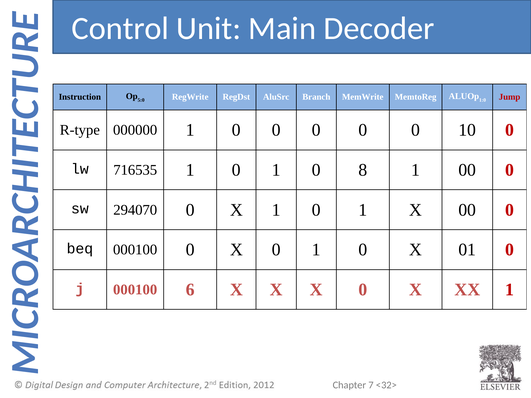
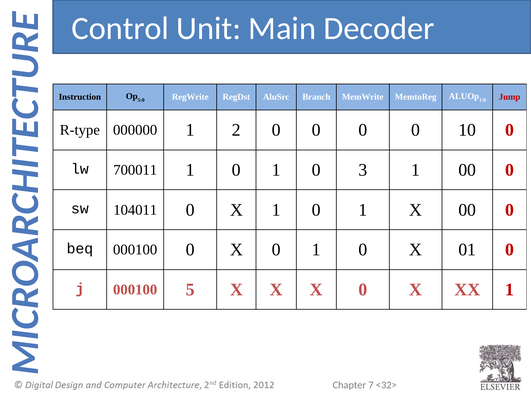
000000 1 0: 0 -> 2
716535: 716535 -> 700011
8: 8 -> 3
294070: 294070 -> 104011
6: 6 -> 5
